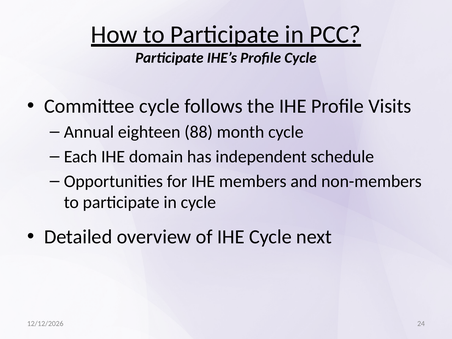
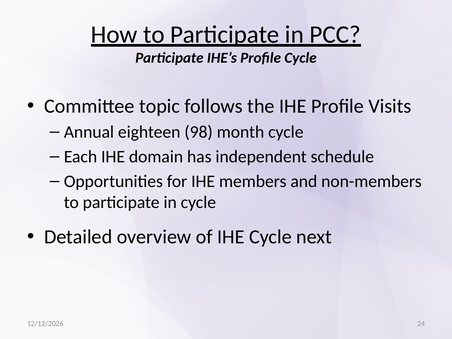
Committee cycle: cycle -> topic
88: 88 -> 98
